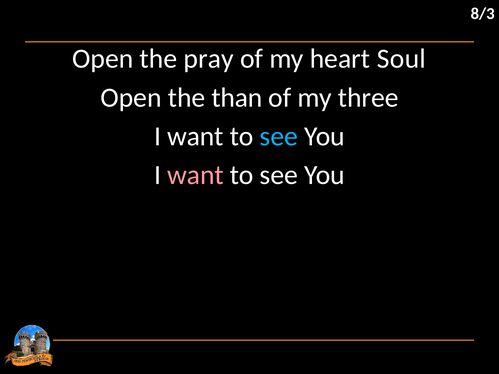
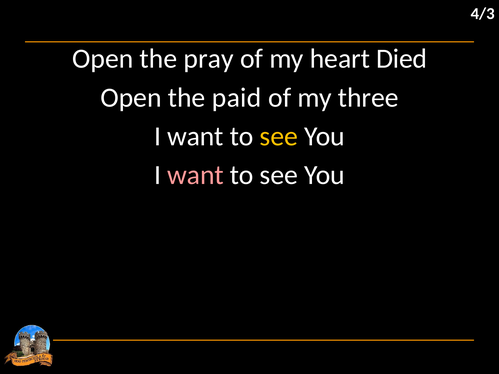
8/3: 8/3 -> 4/3
Soul: Soul -> Died
than: than -> paid
see at (279, 136) colour: light blue -> yellow
